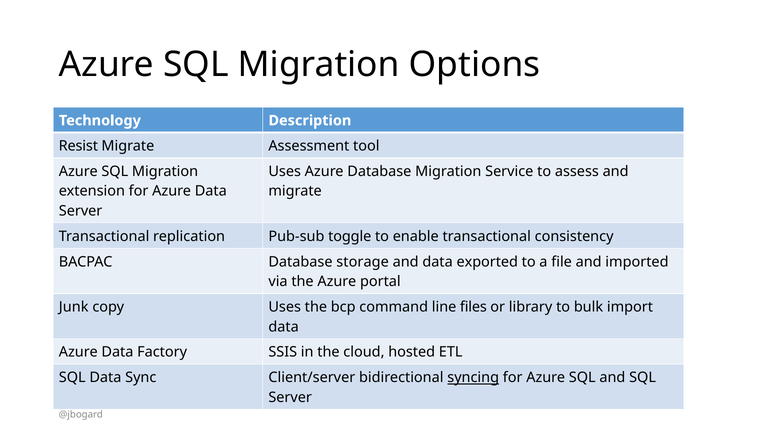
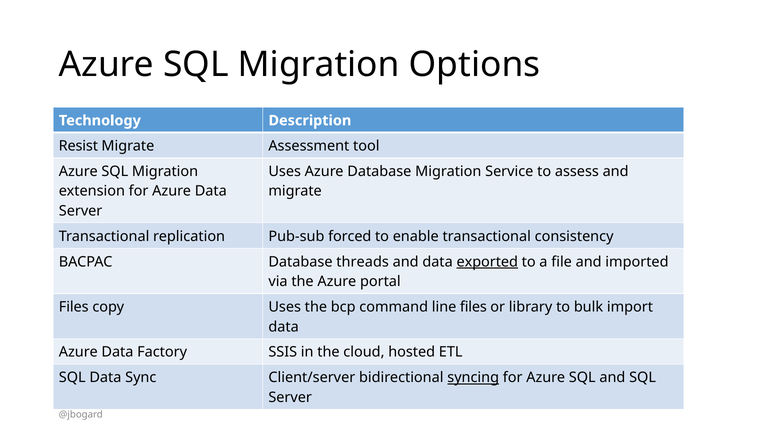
toggle: toggle -> forced
storage: storage -> threads
exported underline: none -> present
Junk at (74, 307): Junk -> Files
